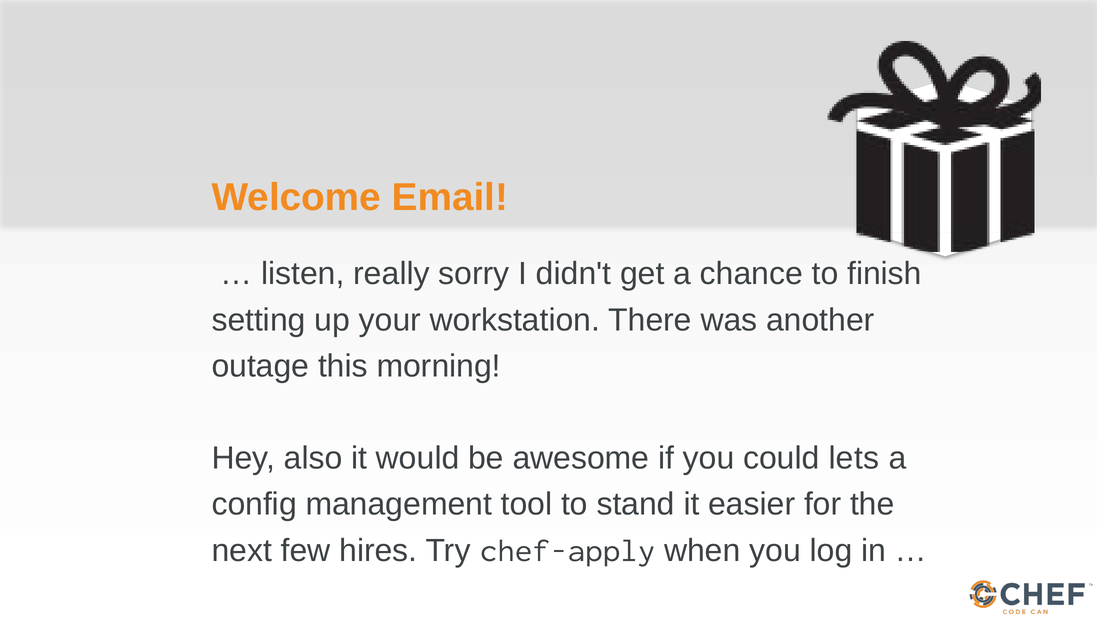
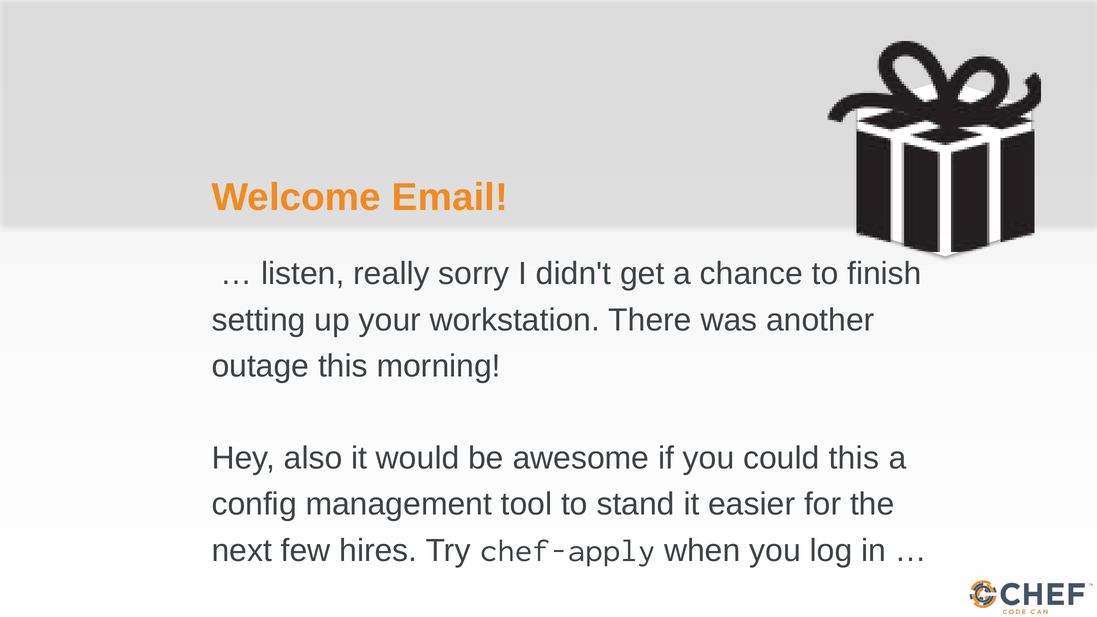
could lets: lets -> this
